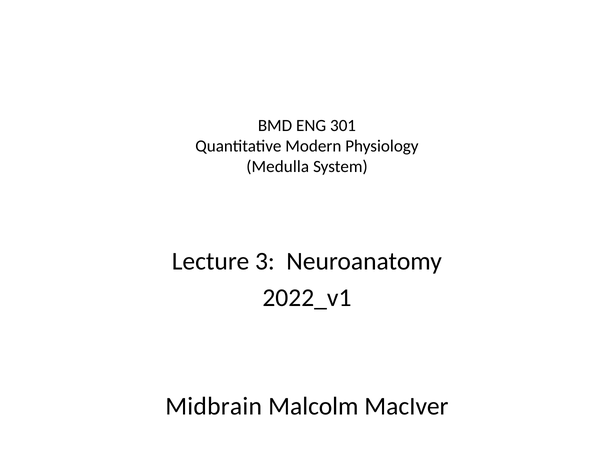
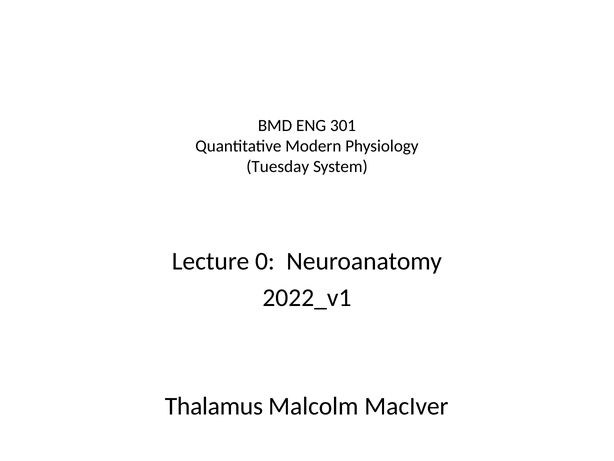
Medulla: Medulla -> Tuesday
3: 3 -> 0
Midbrain: Midbrain -> Thalamus
